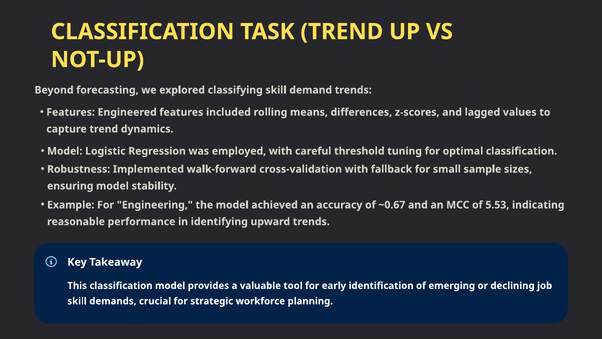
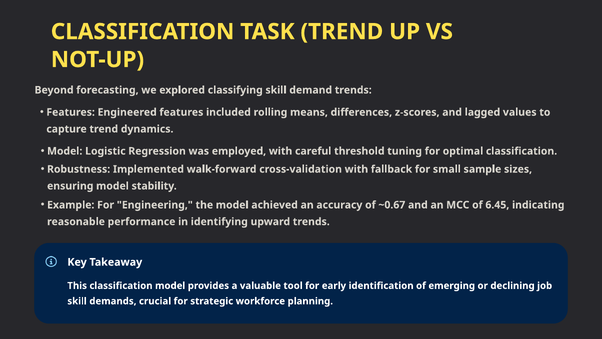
5.53: 5.53 -> 6.45
